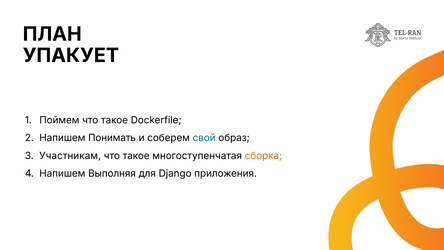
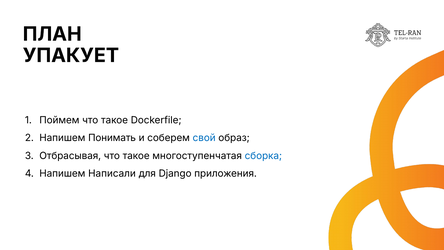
Участникам: Участникам -> Отбрасывая
сборка colour: orange -> blue
Выполняя: Выполняя -> Написали
